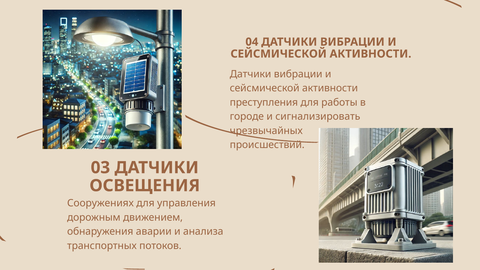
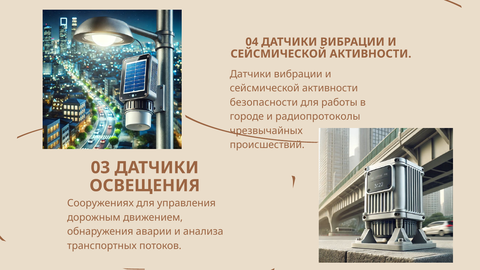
преступления: преступления -> безопасности
сигнализировать: сигнализировать -> радиопротоколы
